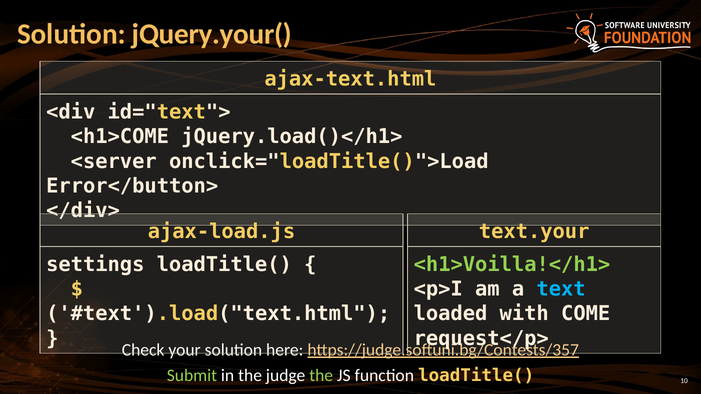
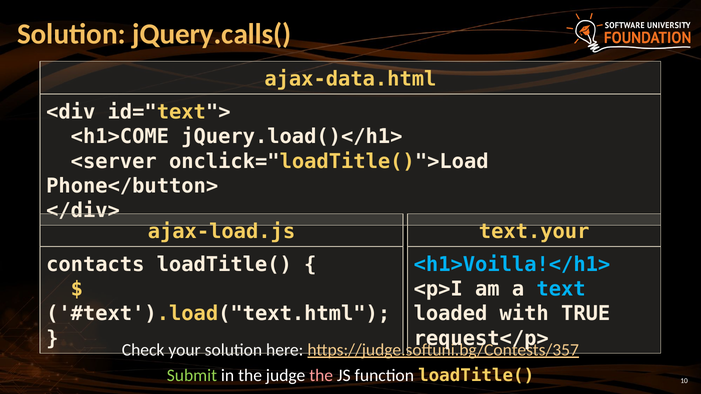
jQuery.your(: jQuery.your( -> jQuery.calls(
ajax-text.html: ajax-text.html -> ajax-data.html
Error</button>: Error</button> -> Phone</button>
settings: settings -> contacts
<h1>Voilla!</h1> colour: light green -> light blue
COME: COME -> TRUE
the at (321, 376) colour: light green -> pink
